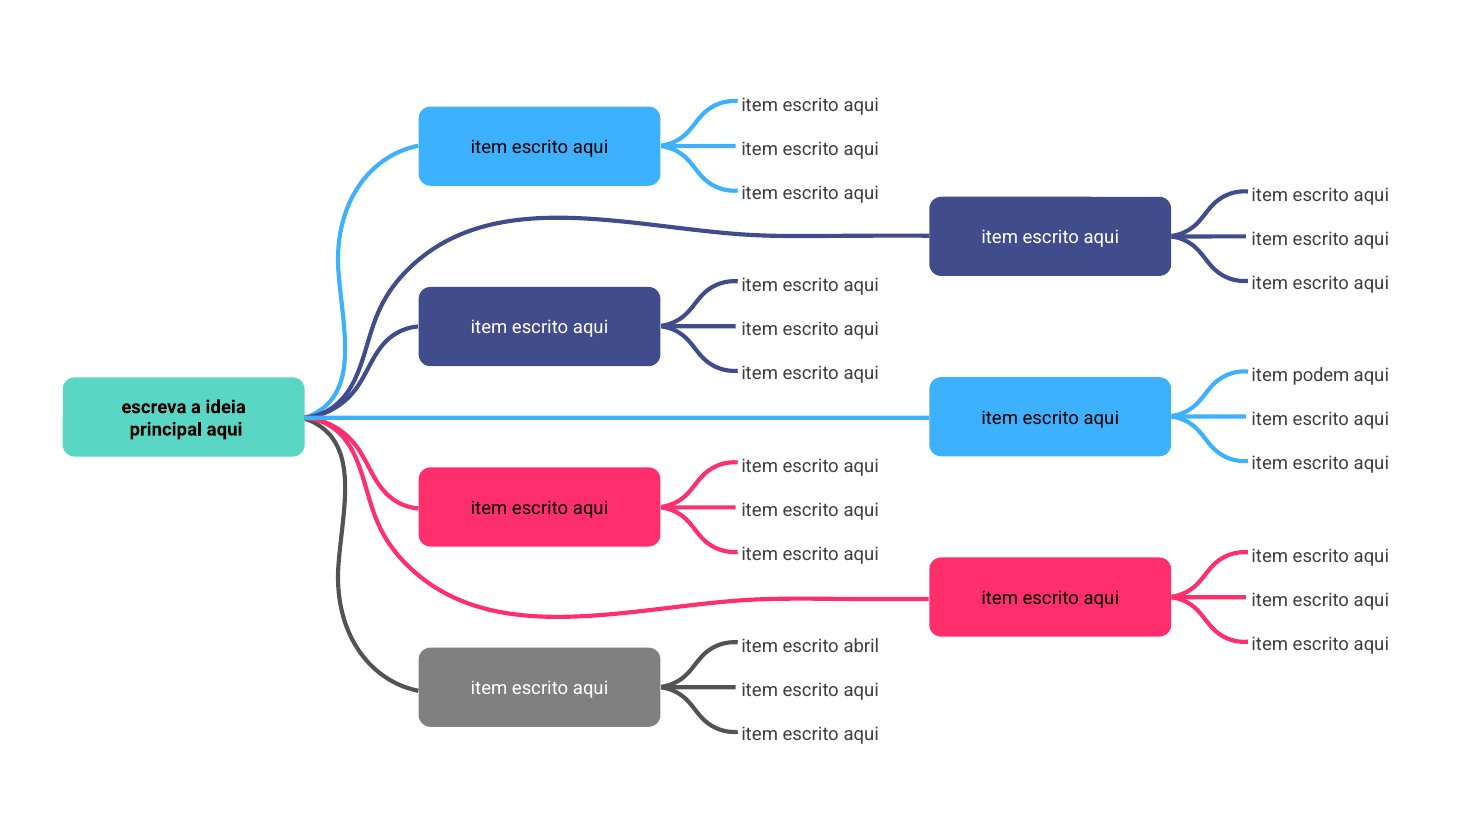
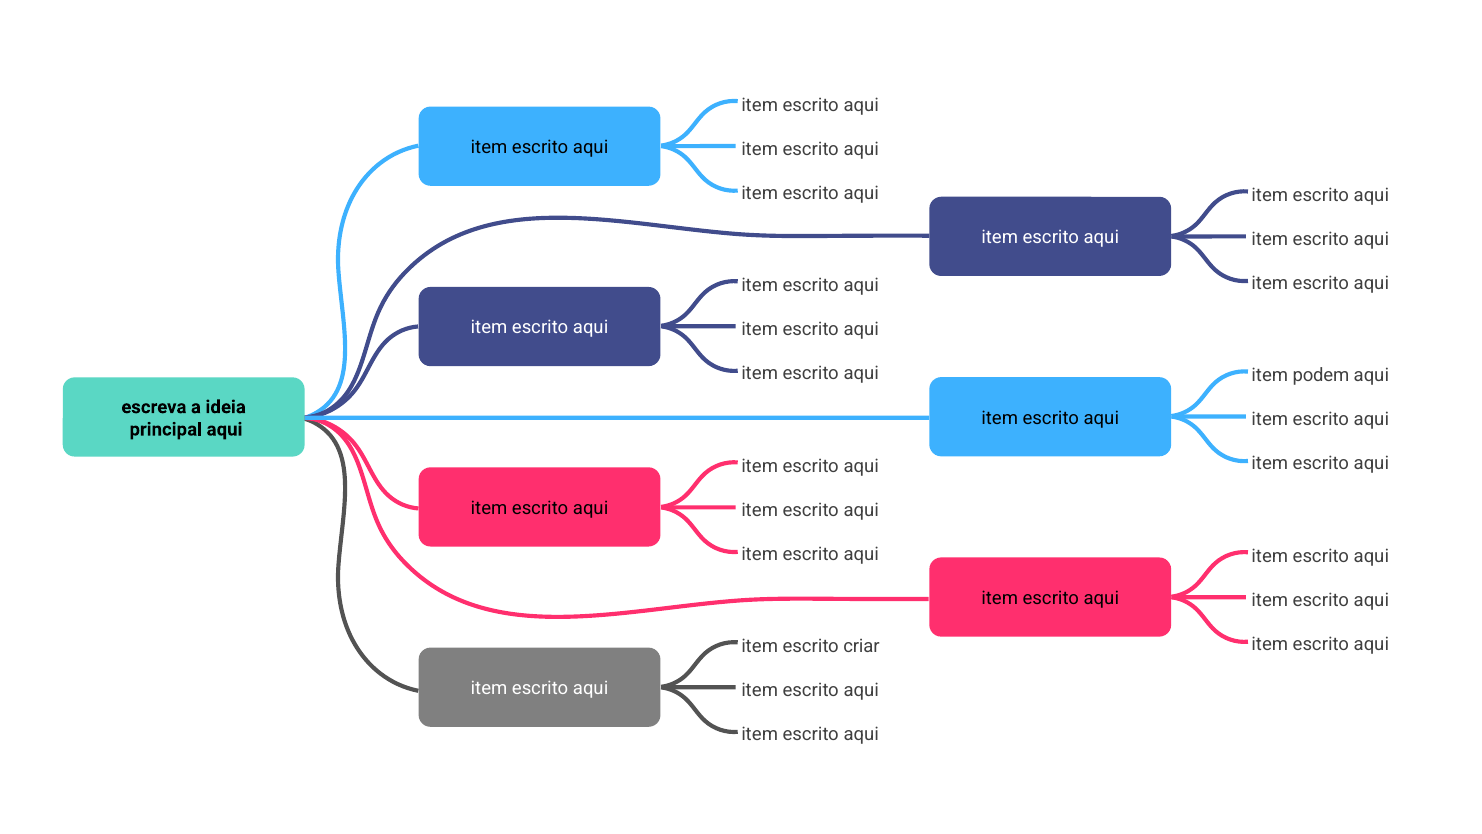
abril: abril -> criar
